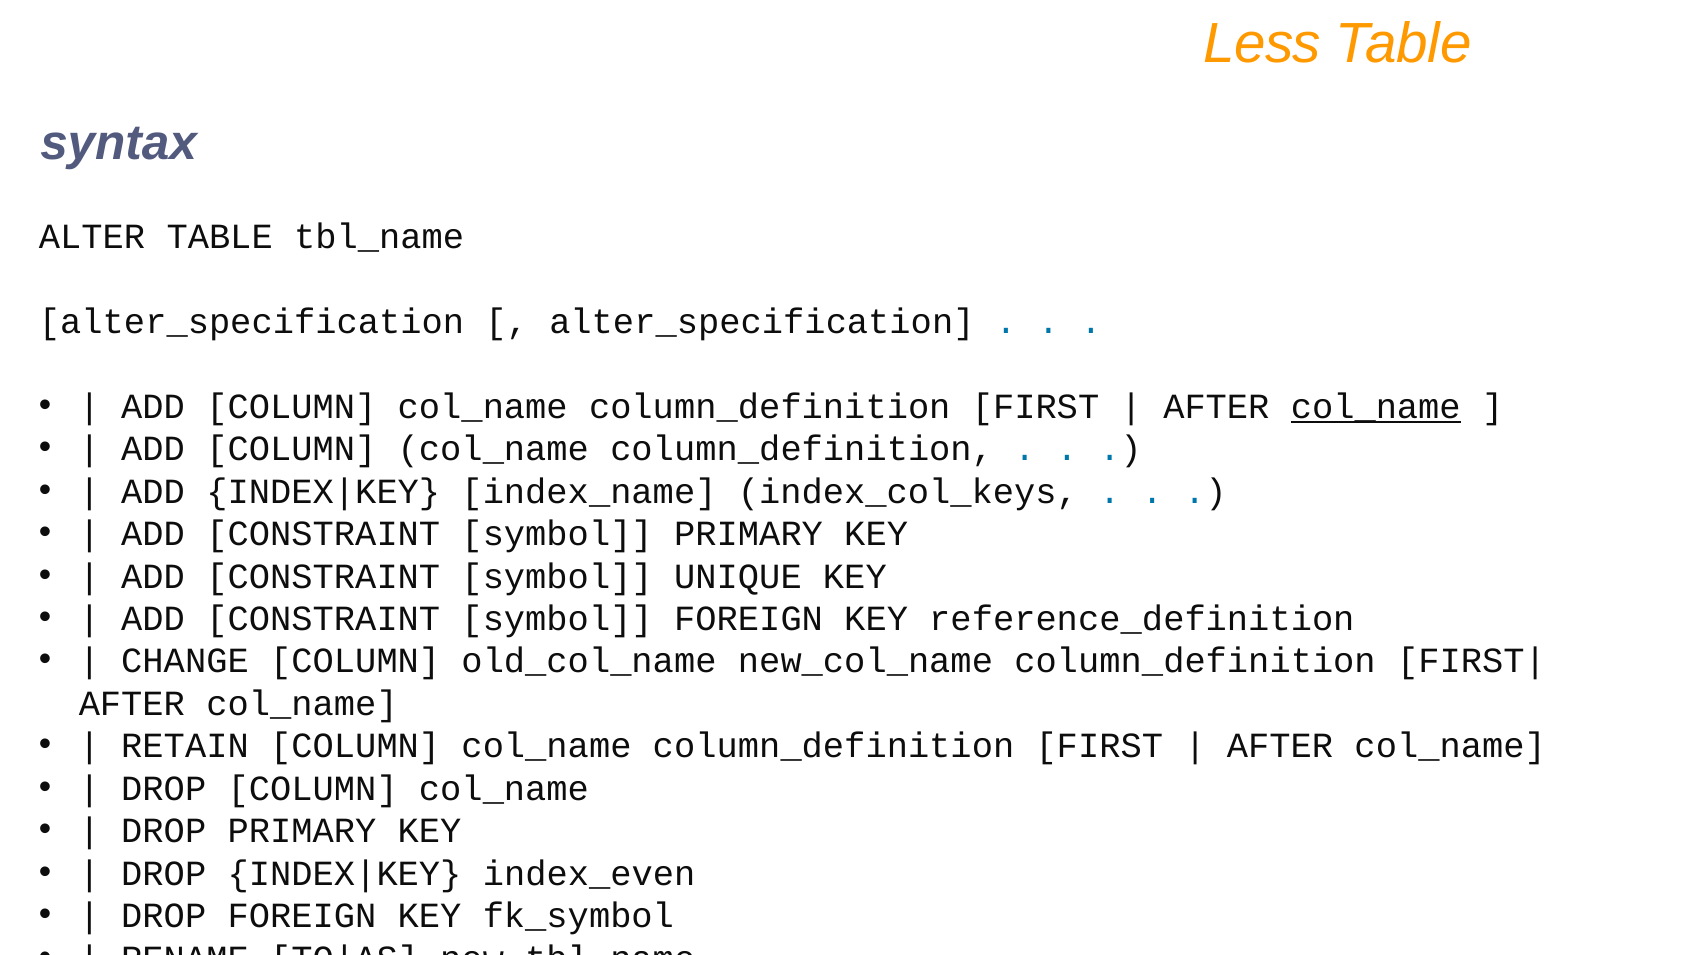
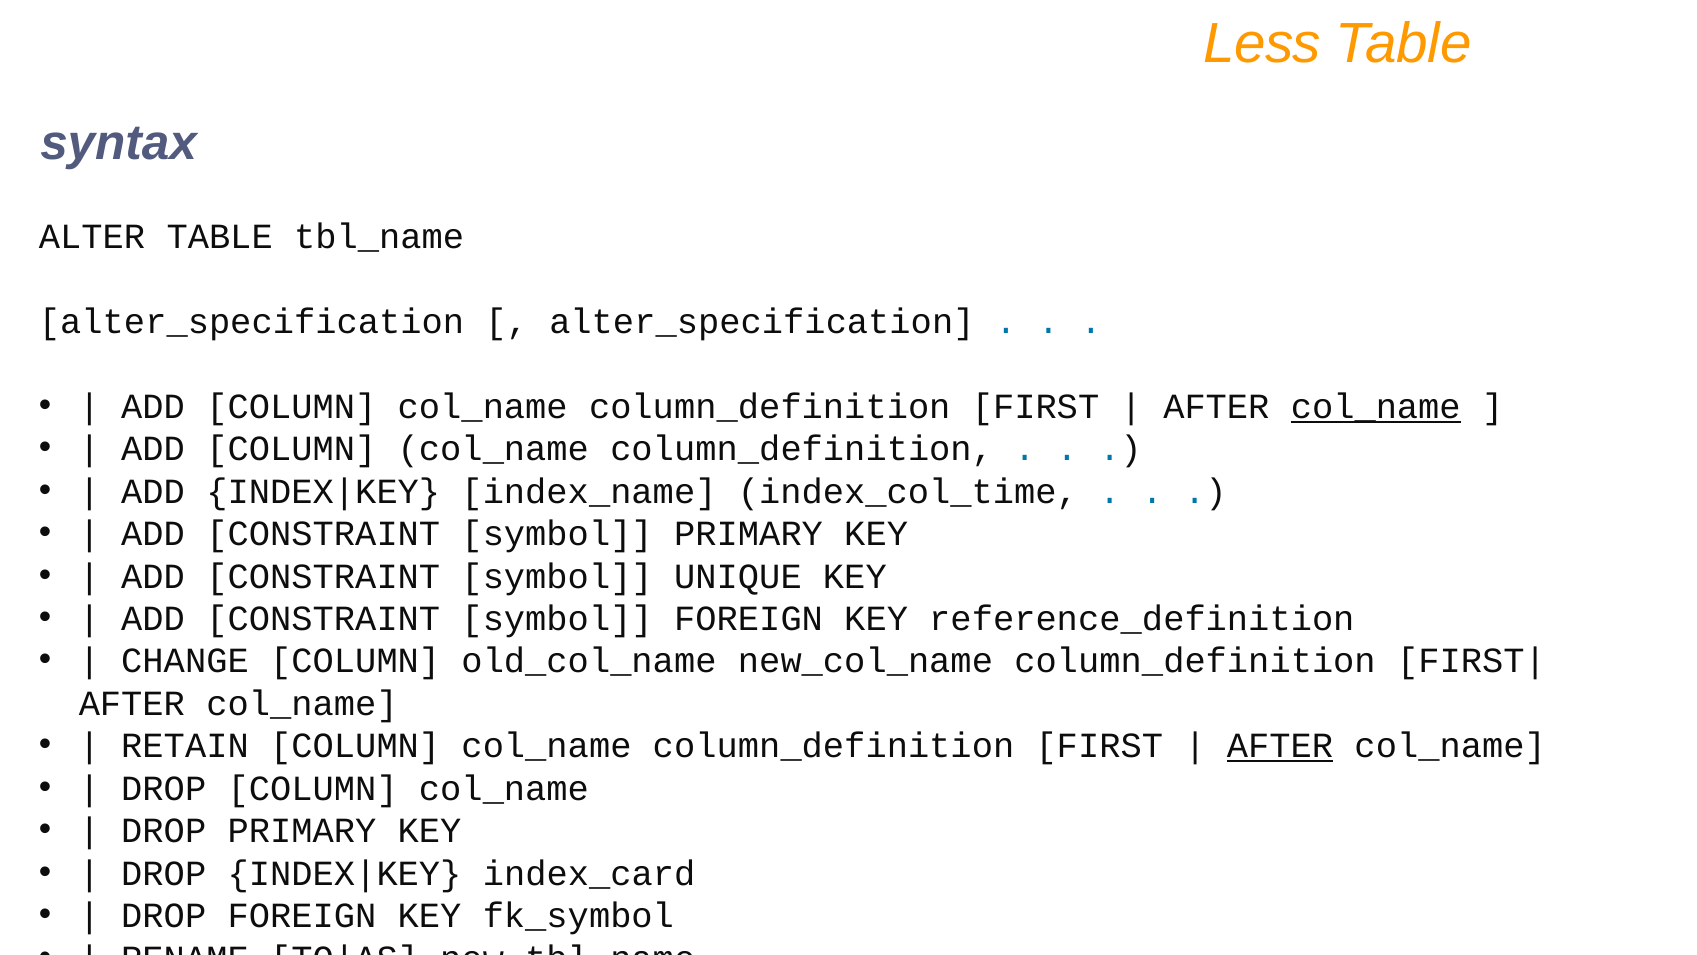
index_col_keys: index_col_keys -> index_col_time
AFTER at (1280, 746) underline: none -> present
index_even: index_even -> index_card
